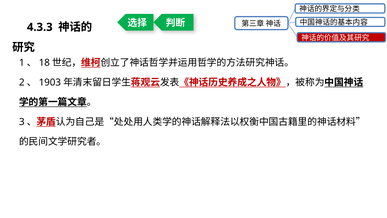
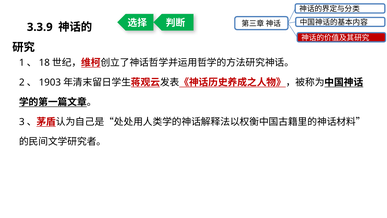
4.3.3: 4.3.3 -> 3.3.9
